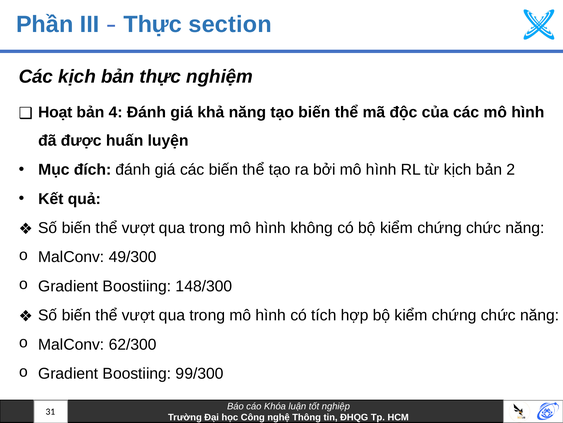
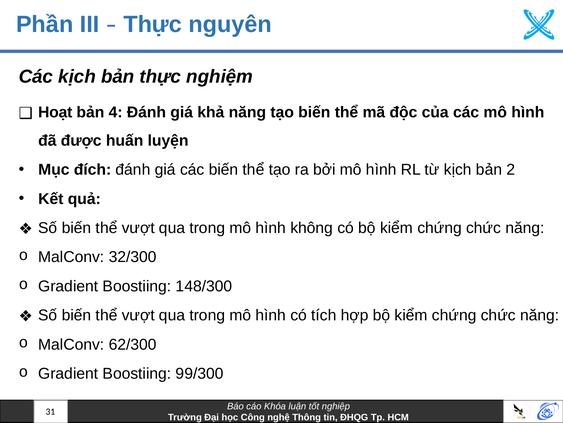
section: section -> nguyên
49/300: 49/300 -> 32/300
